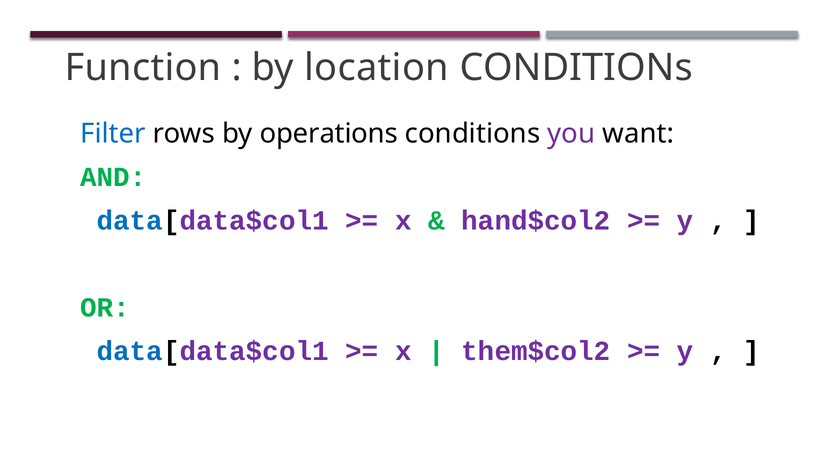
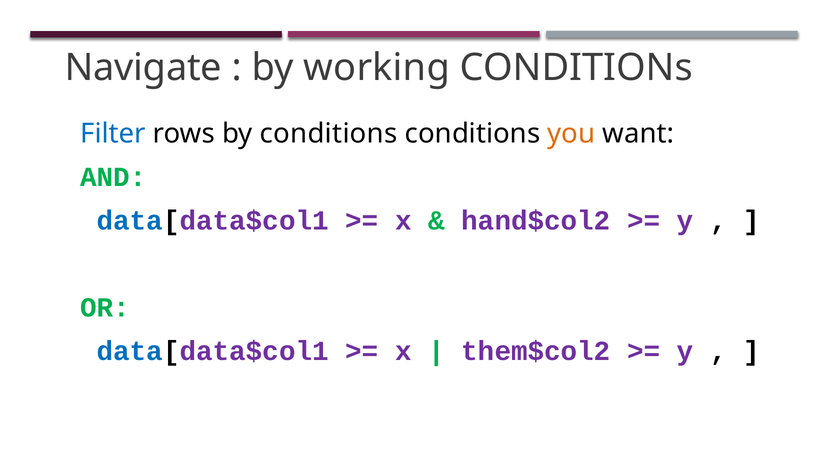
Function: Function -> Navigate
location: location -> working
by operations: operations -> conditions
you colour: purple -> orange
